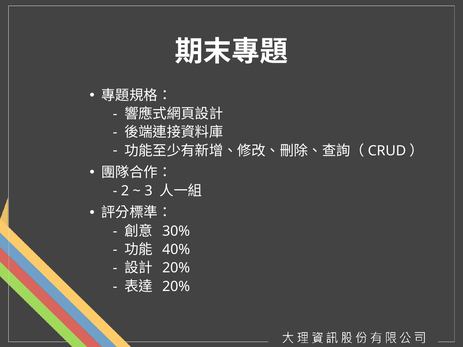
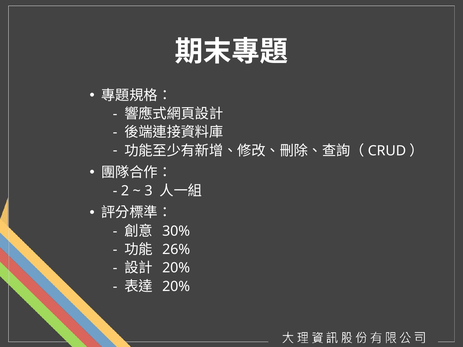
40%: 40% -> 26%
